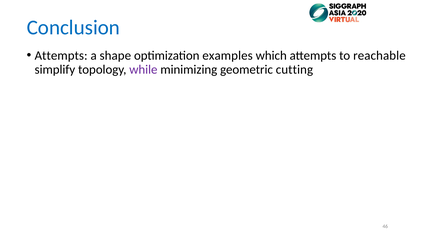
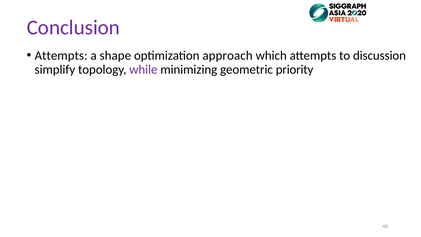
Conclusion colour: blue -> purple
examples: examples -> approach
reachable: reachable -> discussion
cutting: cutting -> priority
